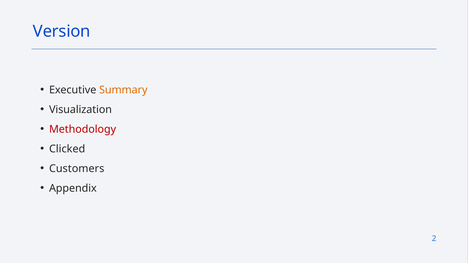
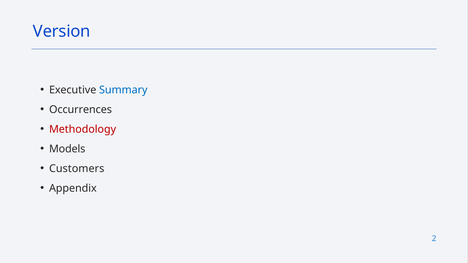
Summary colour: orange -> blue
Visualization: Visualization -> Occurrences
Clicked: Clicked -> Models
